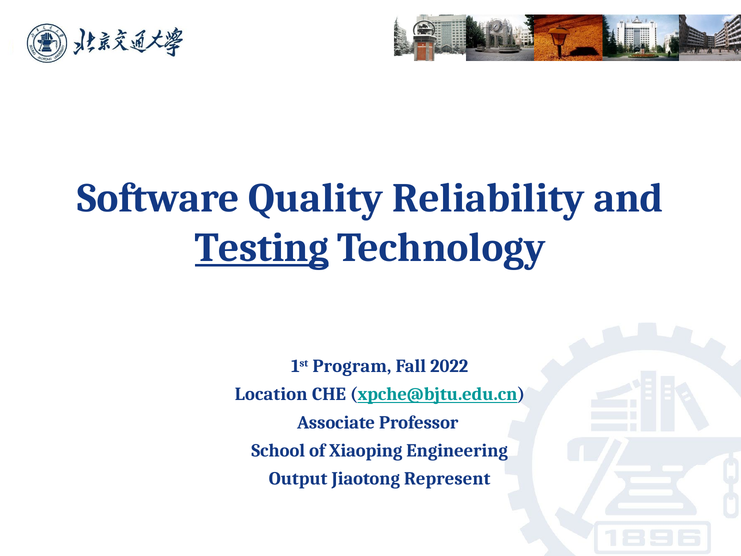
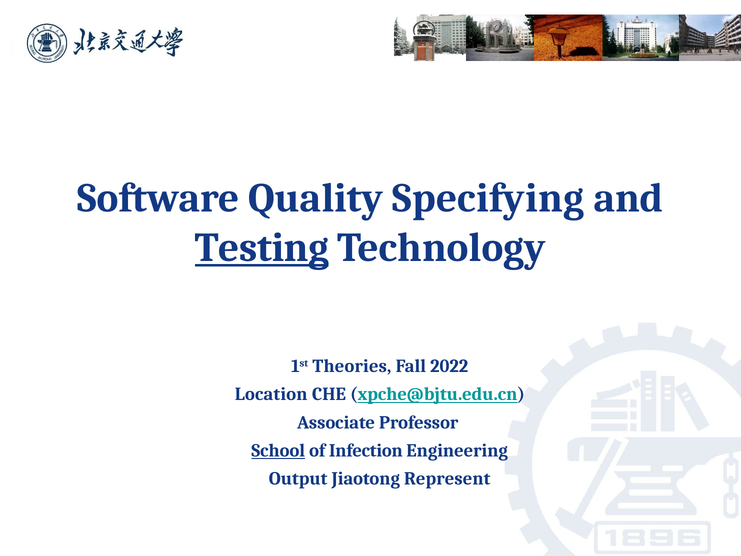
Reliability: Reliability -> Specifying
Program: Program -> Theories
School underline: none -> present
Xiaoping: Xiaoping -> Infection
